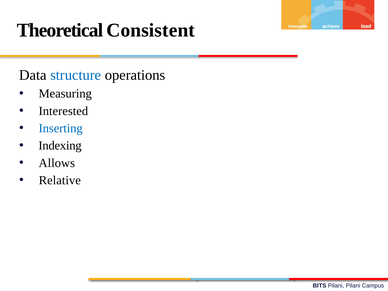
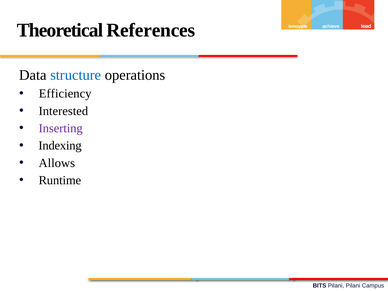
Consistent: Consistent -> References
Measuring: Measuring -> Efficiency
Inserting colour: blue -> purple
Relative: Relative -> Runtime
